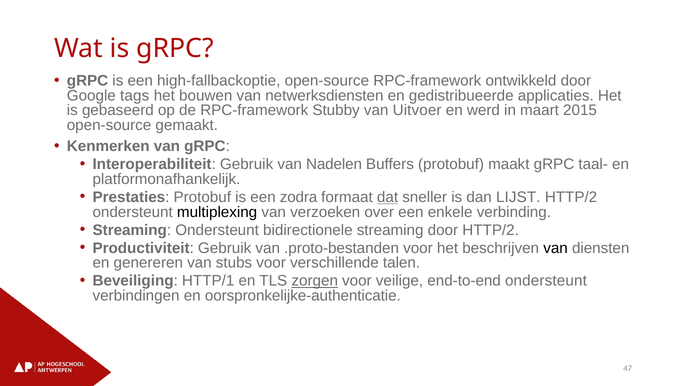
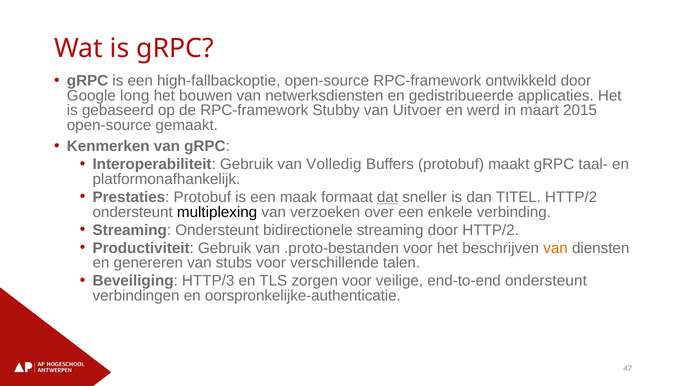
tags: tags -> long
Nadelen: Nadelen -> Volledig
zodra: zodra -> maak
LIJST: LIJST -> TITEL
van at (556, 248) colour: black -> orange
HTTP/1: HTTP/1 -> HTTP/3
zorgen underline: present -> none
